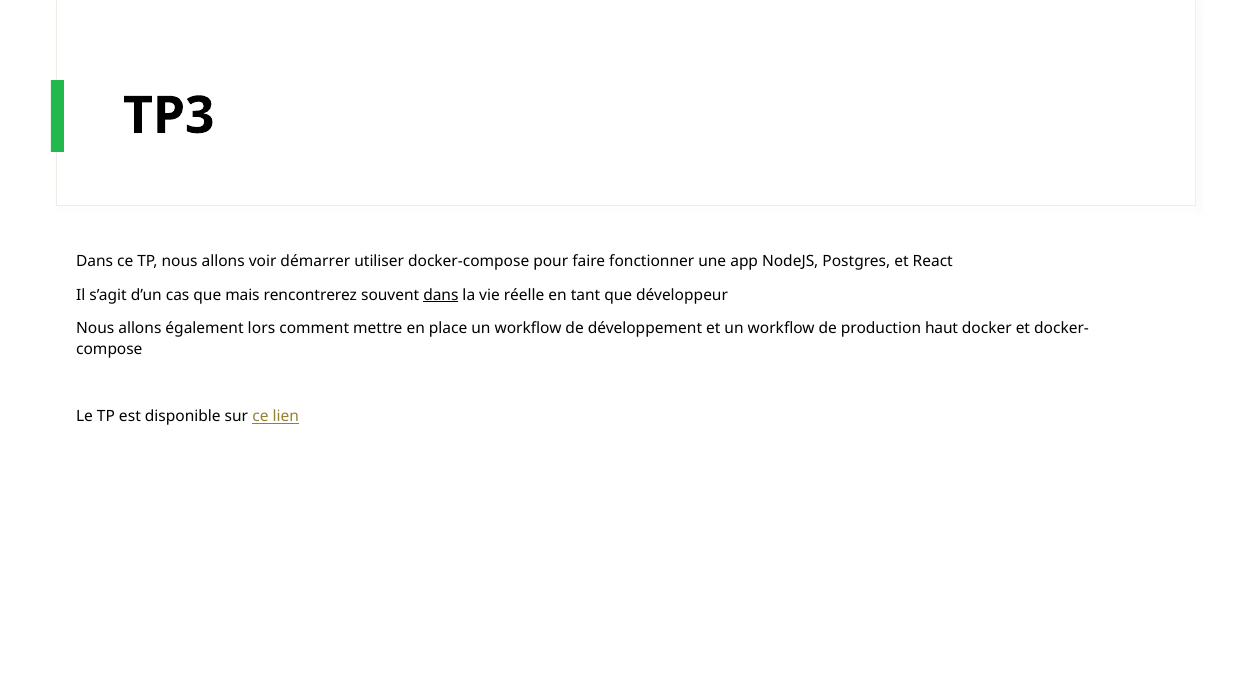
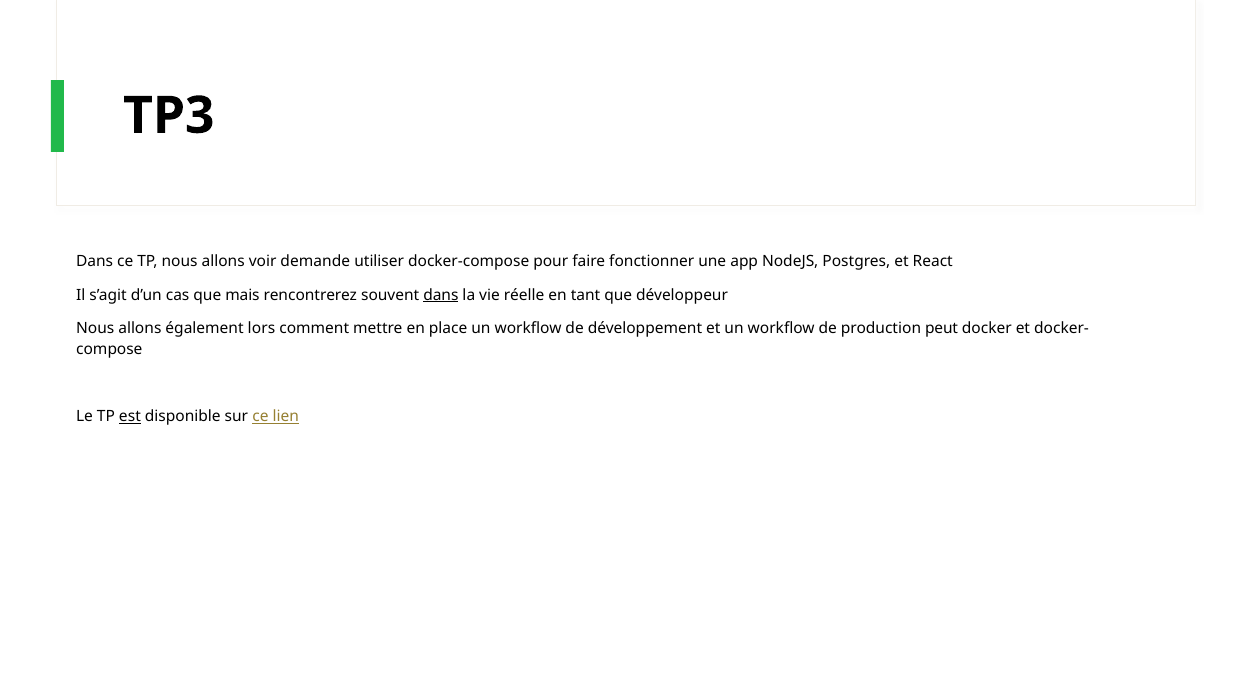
démarrer: démarrer -> demande
haut: haut -> peut
est underline: none -> present
